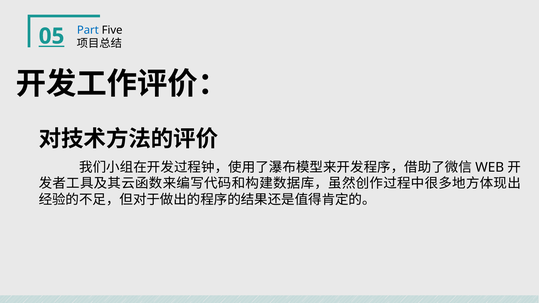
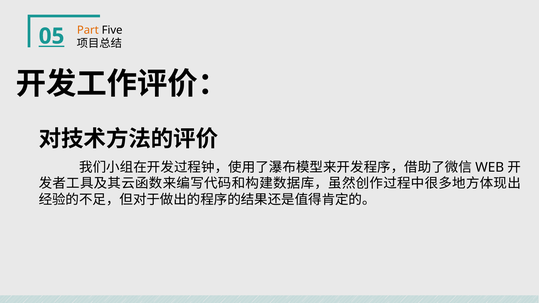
Part colour: blue -> orange
